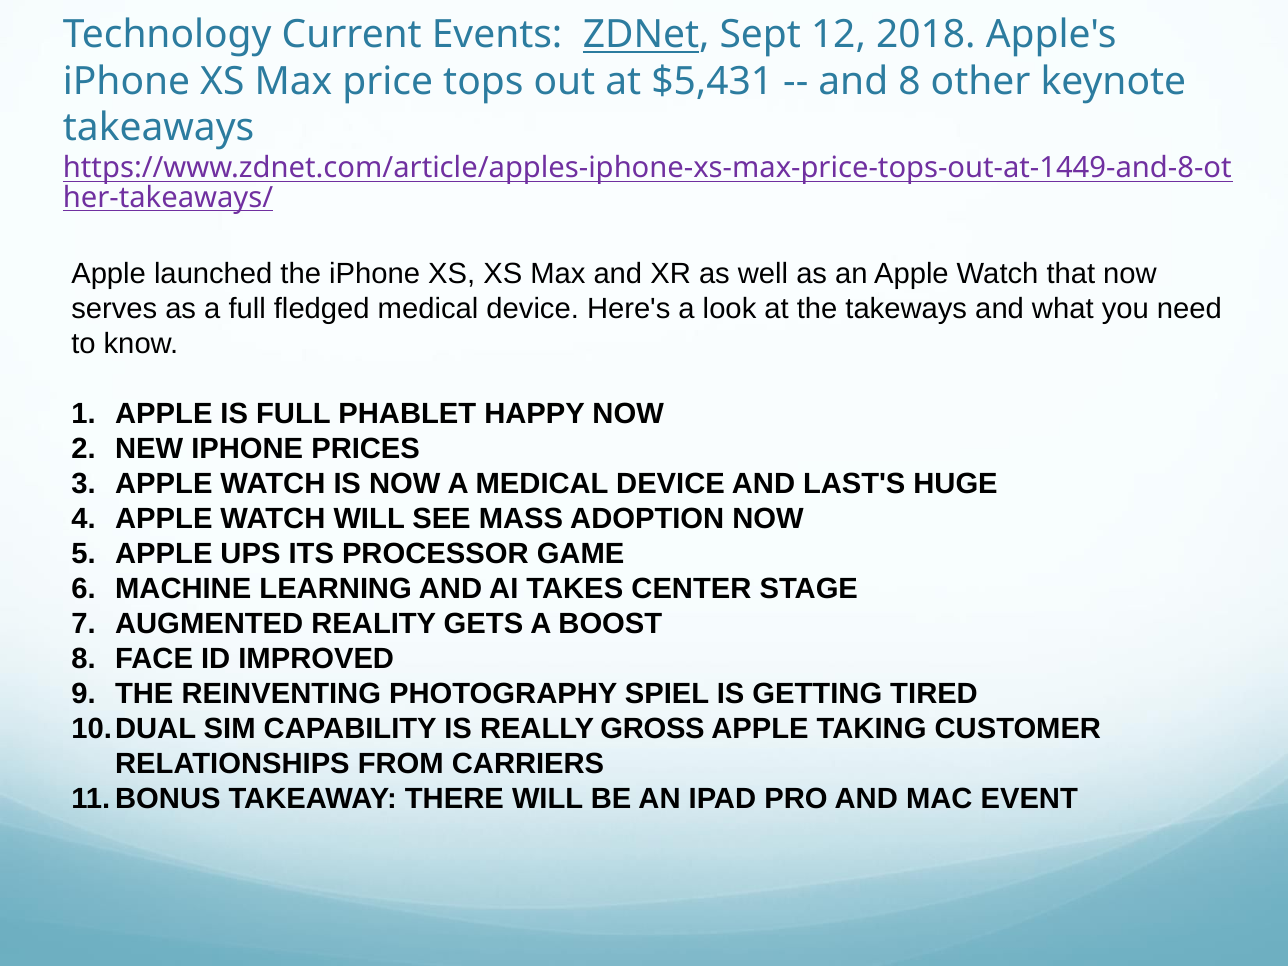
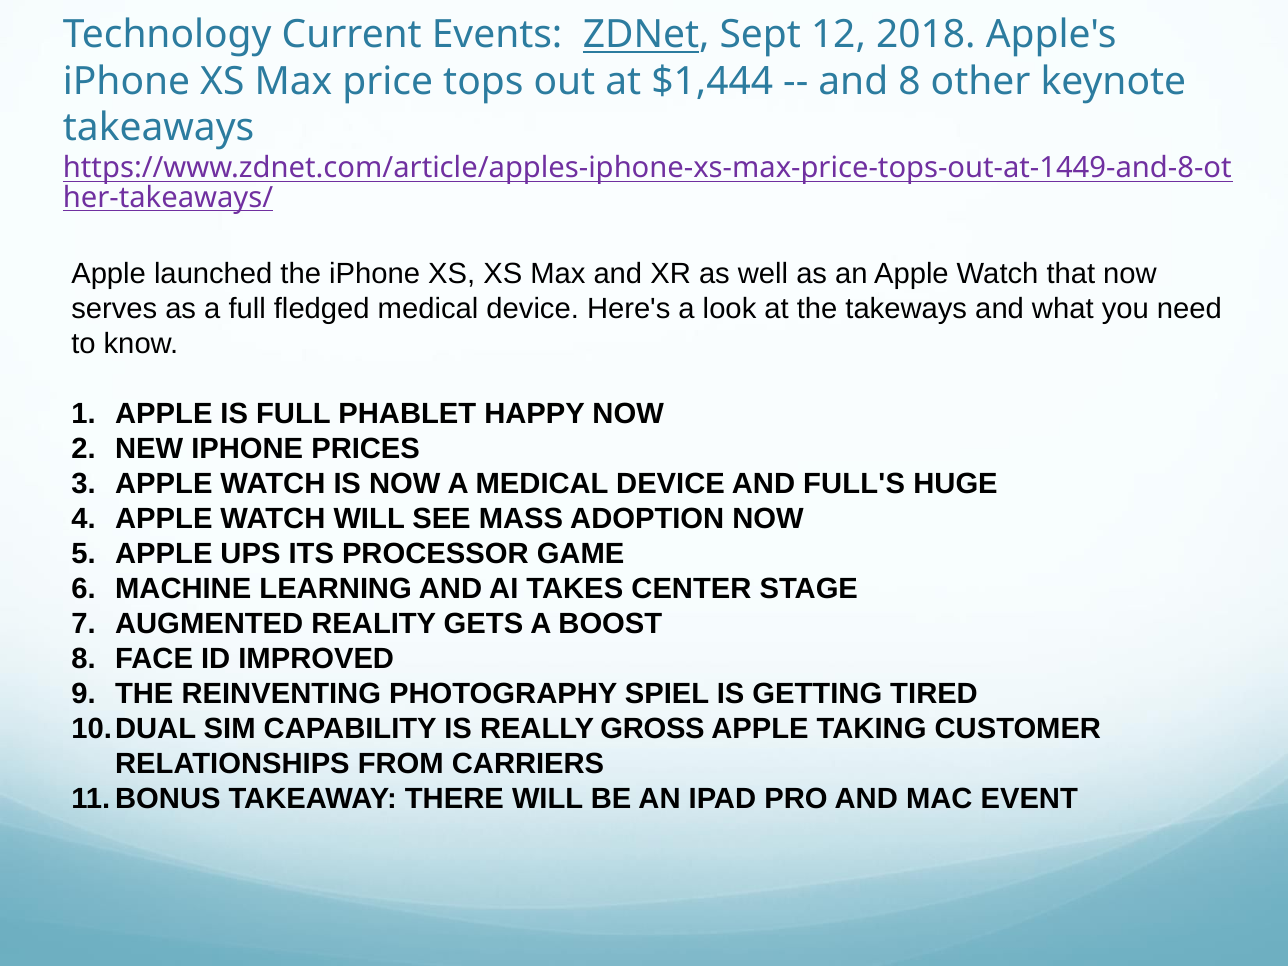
$5,431: $5,431 -> $1,444
LAST'S: LAST'S -> FULL'S
